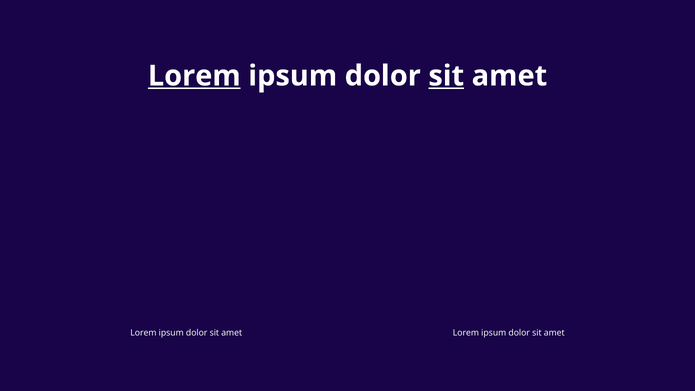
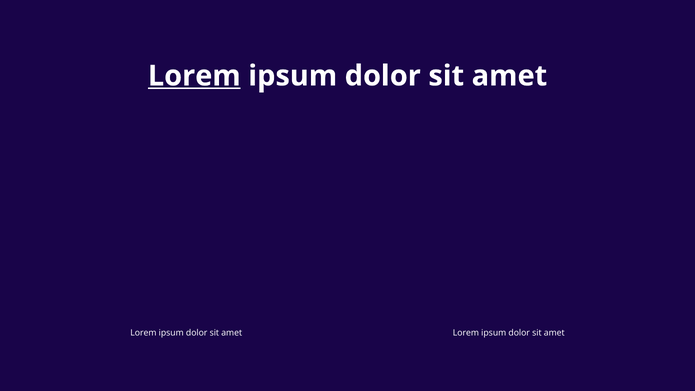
sit at (446, 76) underline: present -> none
